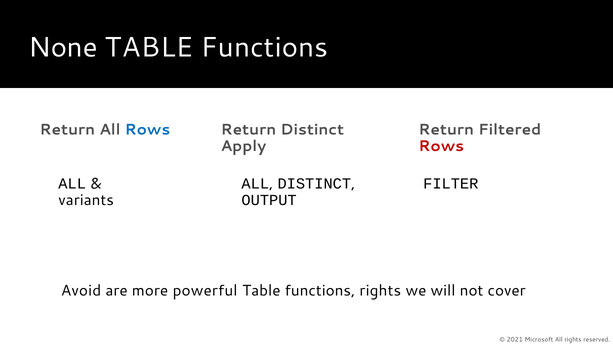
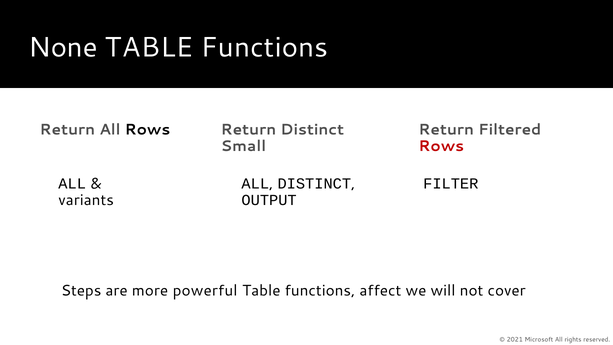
Rows at (147, 129) colour: blue -> black
Apply: Apply -> Small
Avoid: Avoid -> Steps
functions rights: rights -> affect
